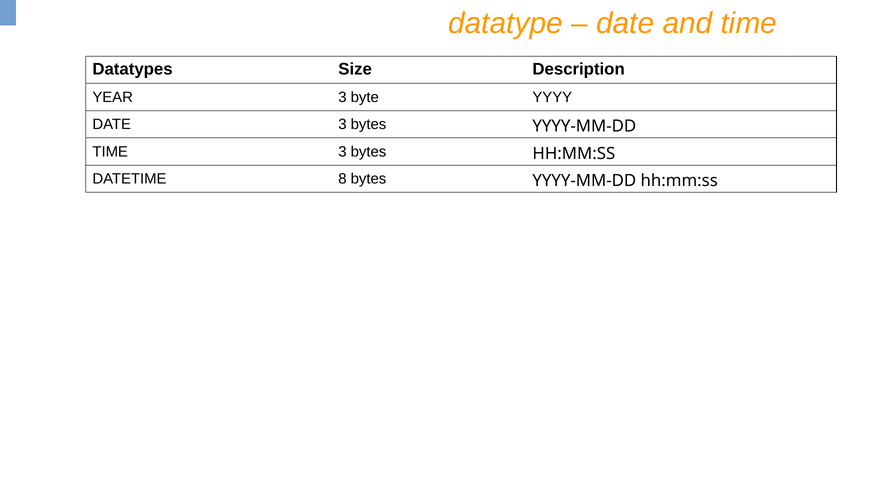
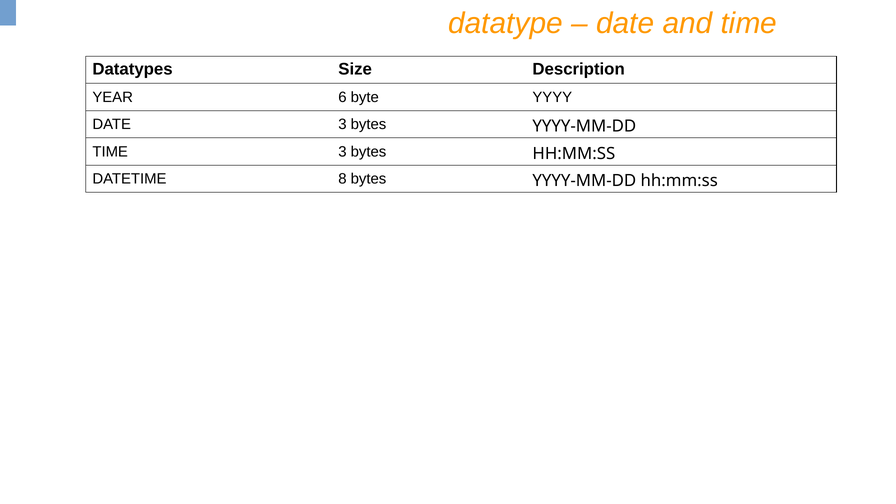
YEAR 3: 3 -> 6
